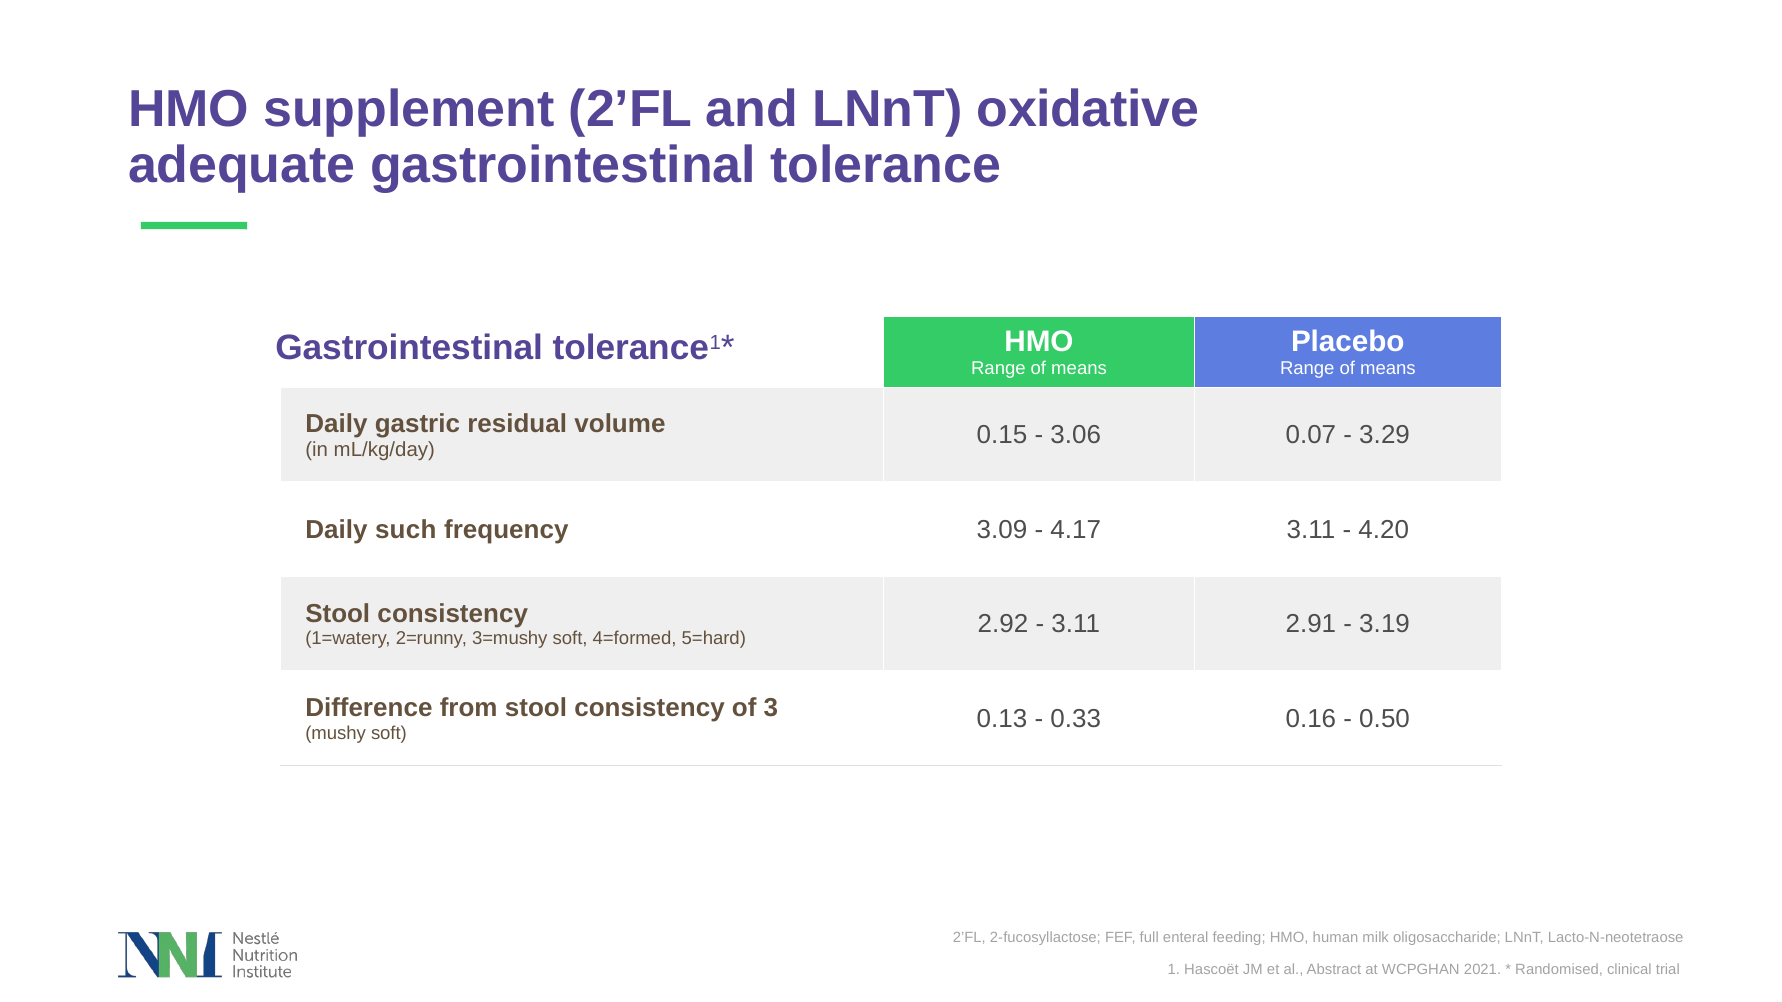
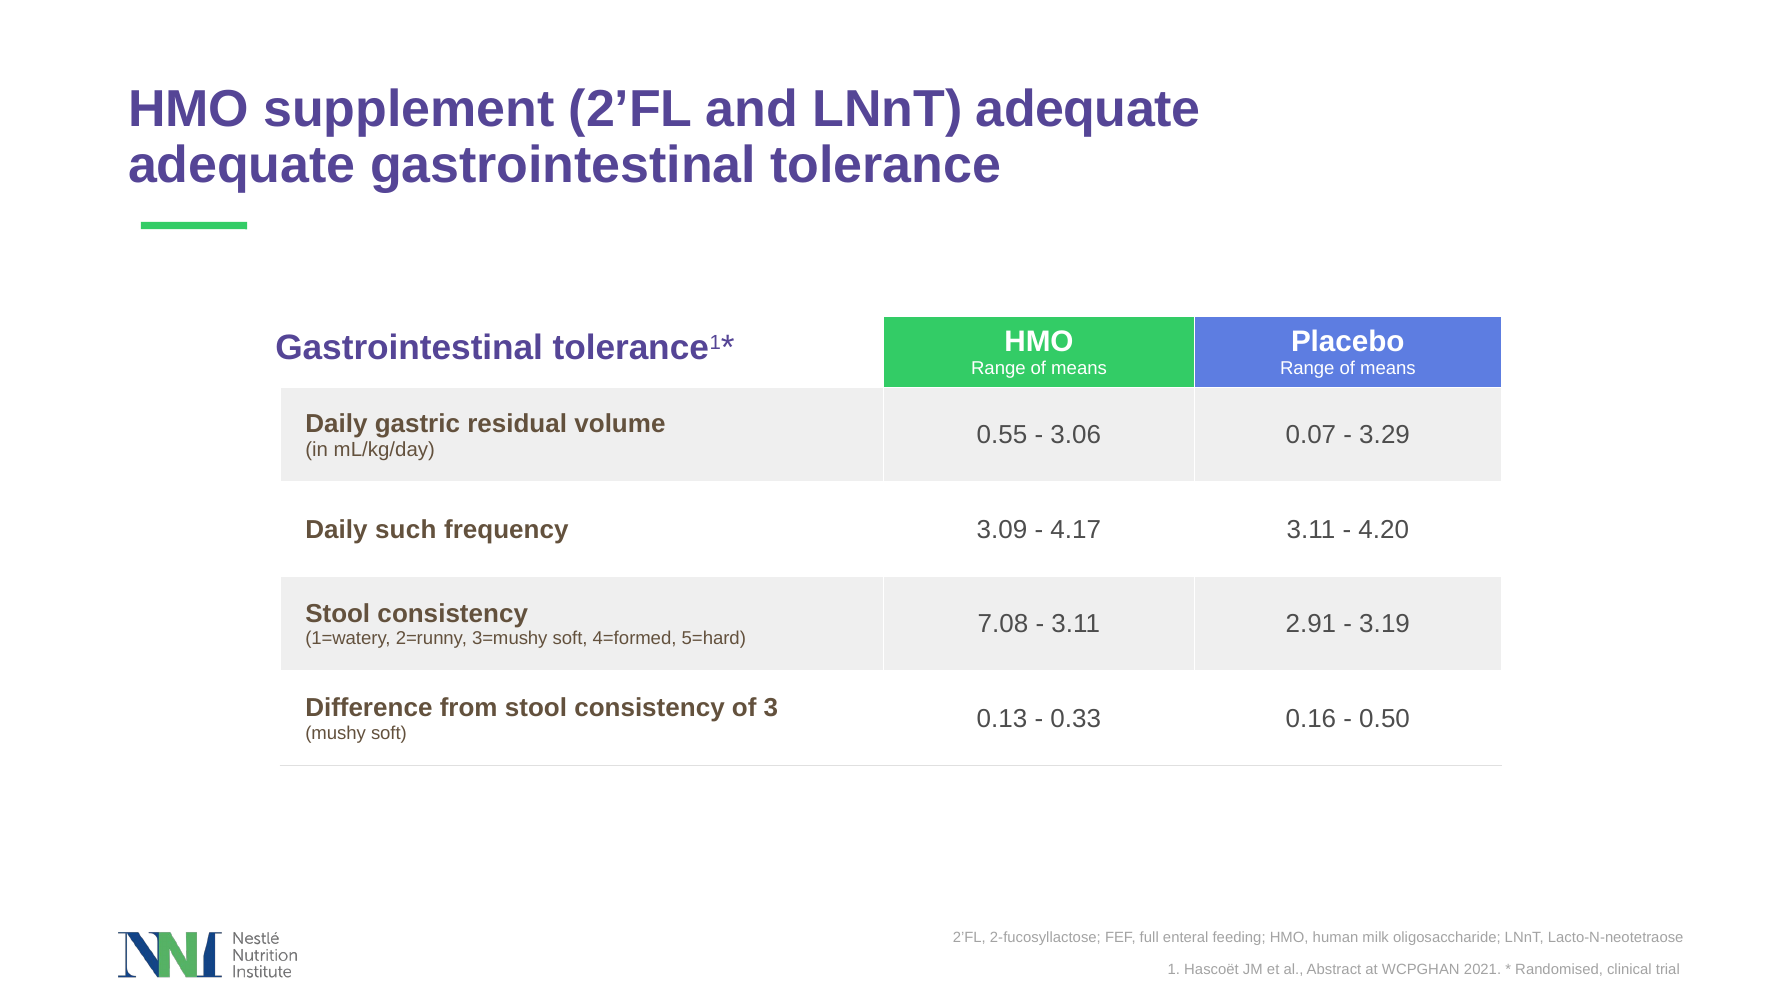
LNnT oxidative: oxidative -> adequate
0.15: 0.15 -> 0.55
2.92: 2.92 -> 7.08
